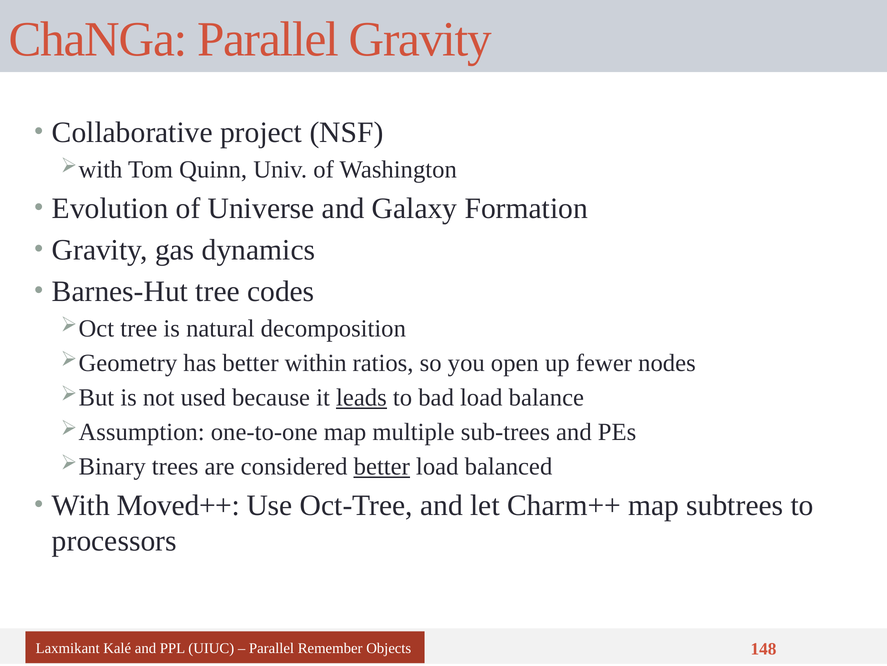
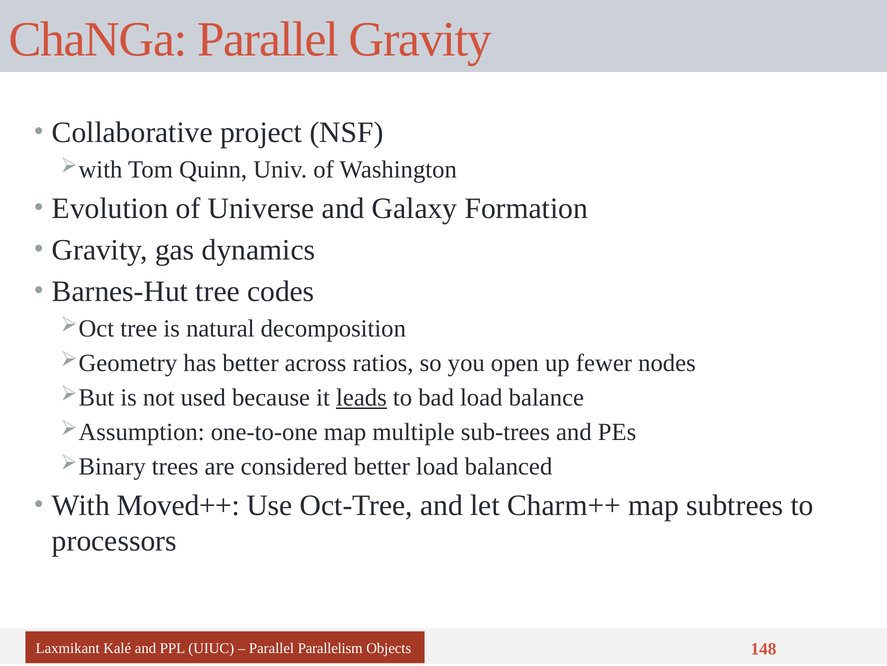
within: within -> across
better at (382, 466) underline: present -> none
Remember: Remember -> Parallelism
